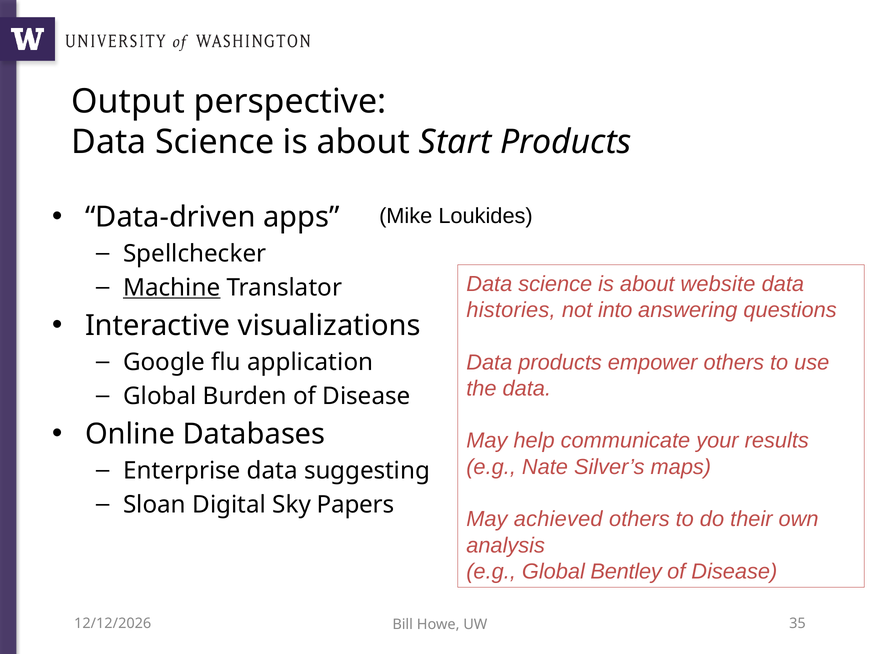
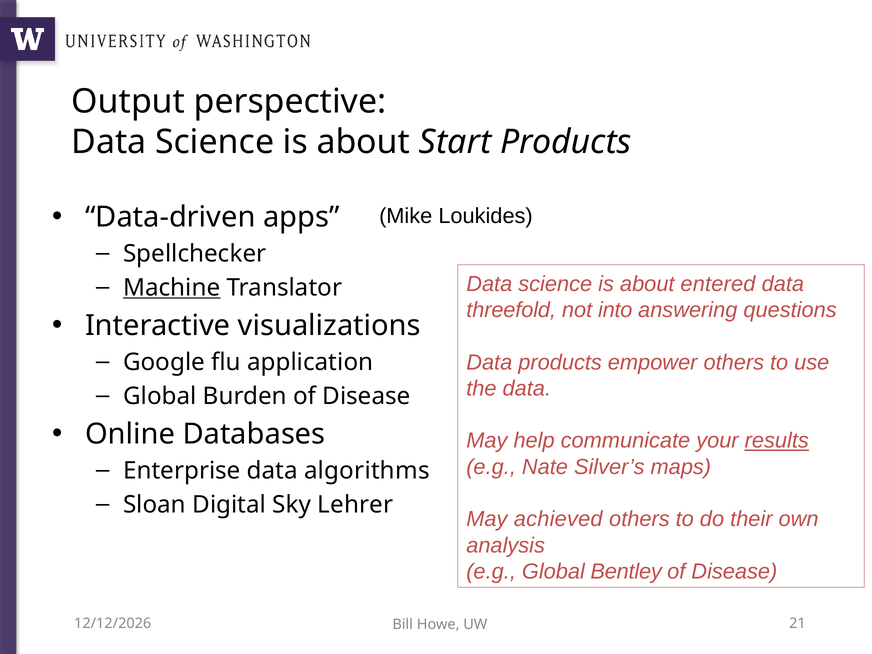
website: website -> entered
histories: histories -> threefold
results underline: none -> present
suggesting: suggesting -> algorithms
Papers: Papers -> Lehrer
35: 35 -> 21
